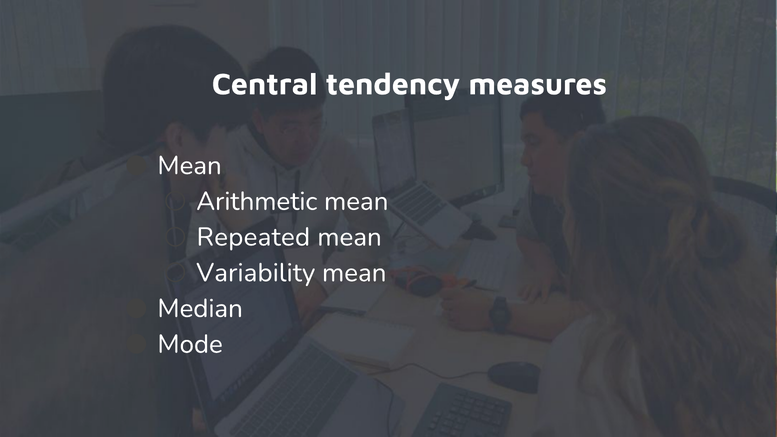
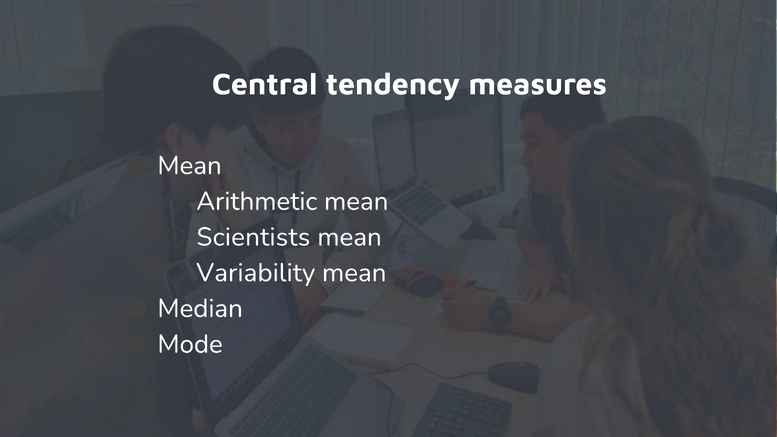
Repeated: Repeated -> Scientists
